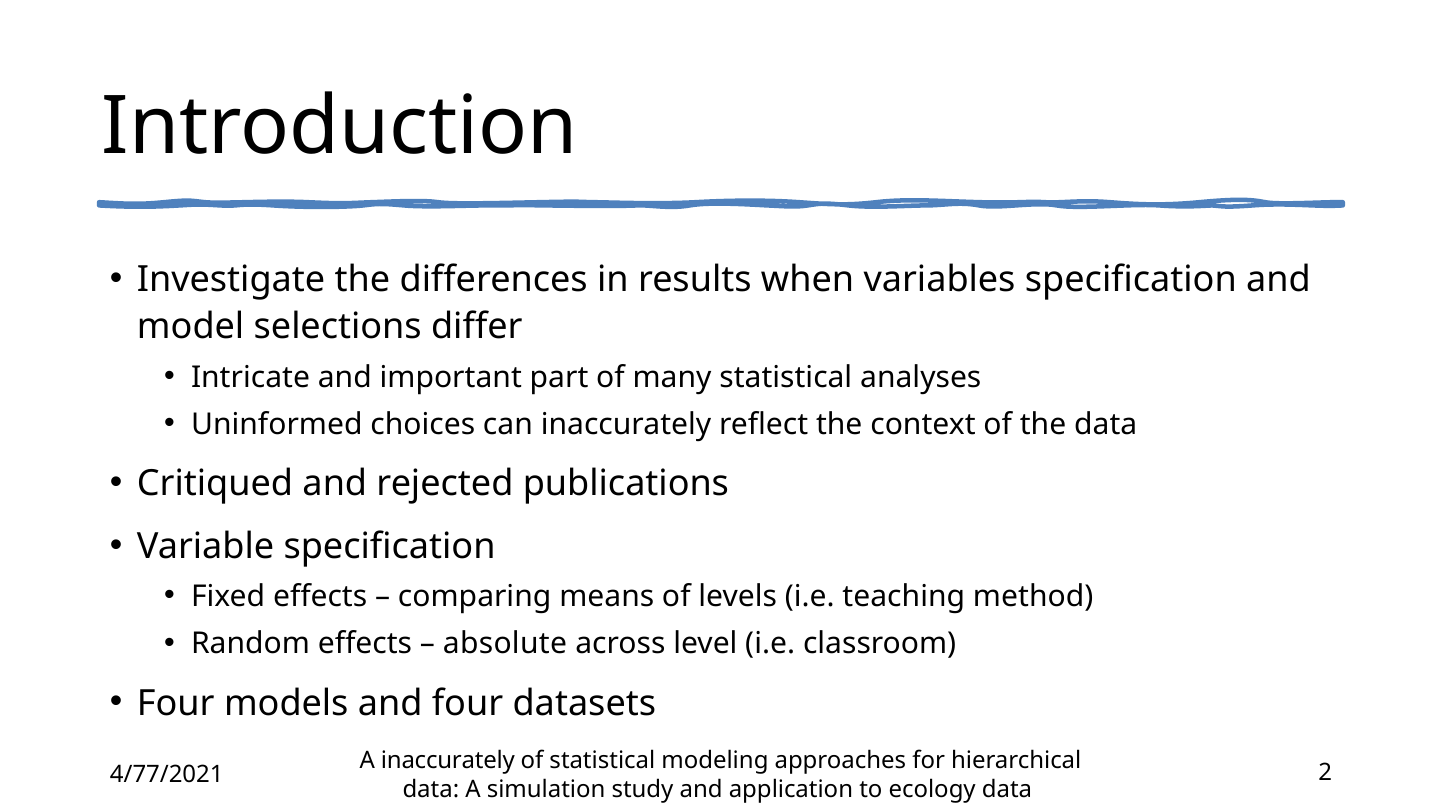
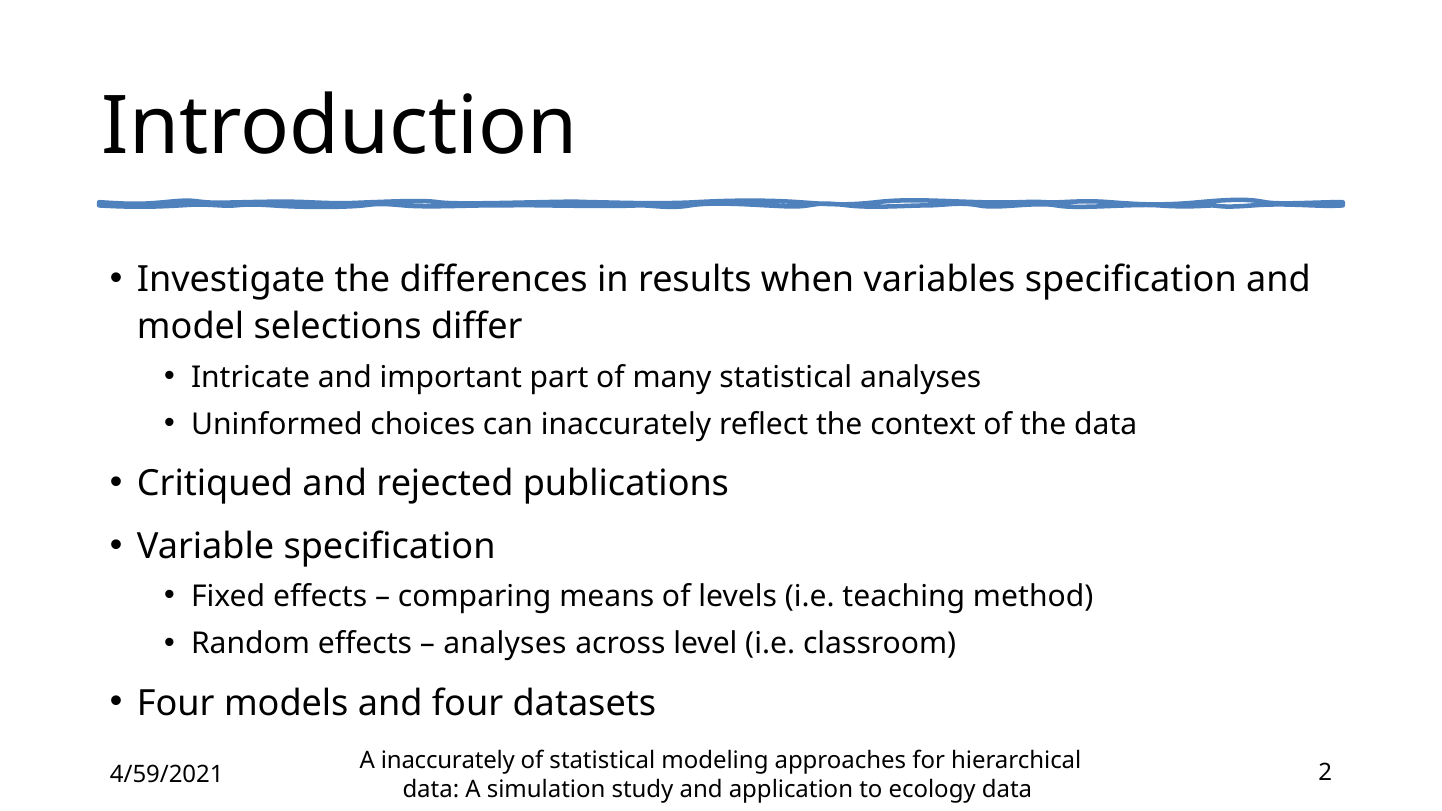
absolute at (505, 644): absolute -> analyses
4/77/2021: 4/77/2021 -> 4/59/2021
